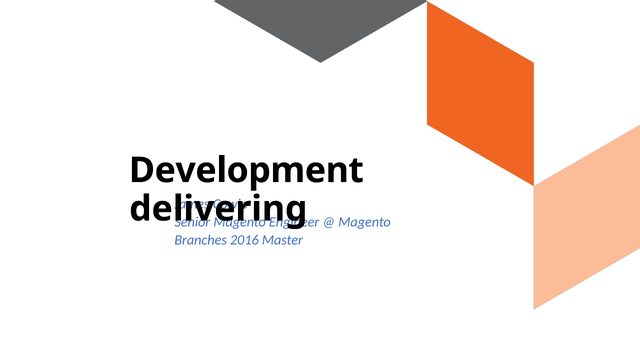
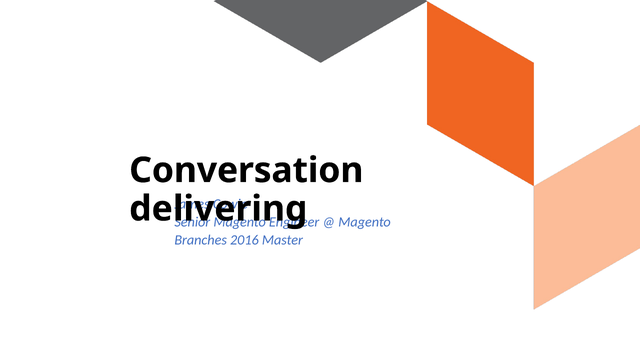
Development: Development -> Conversation
